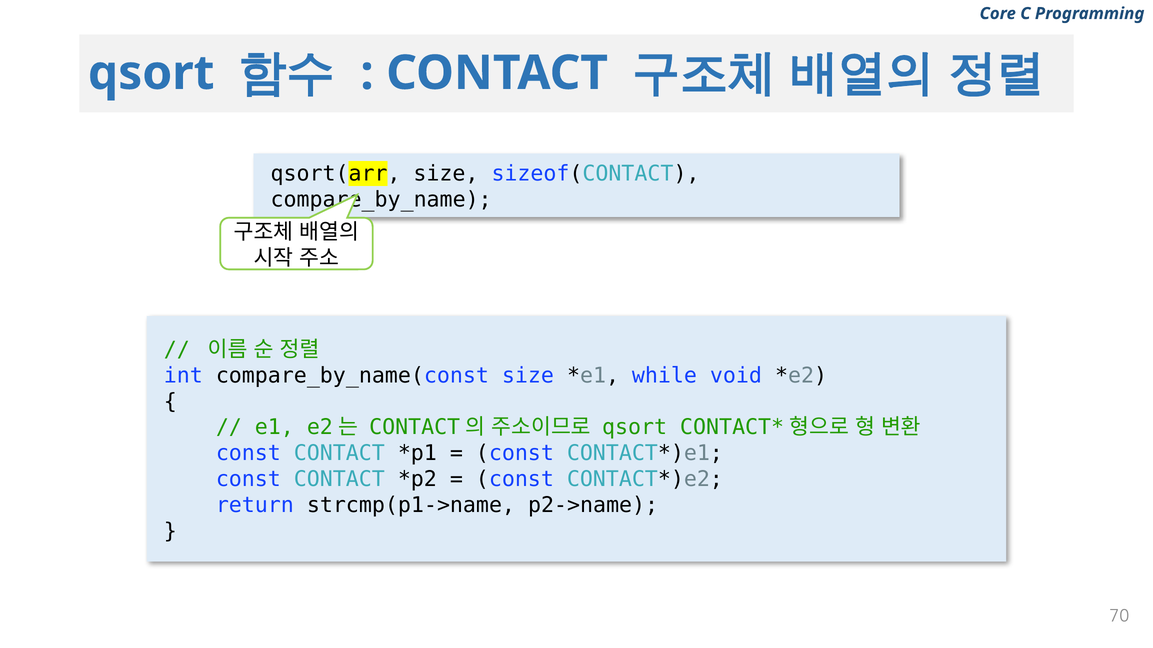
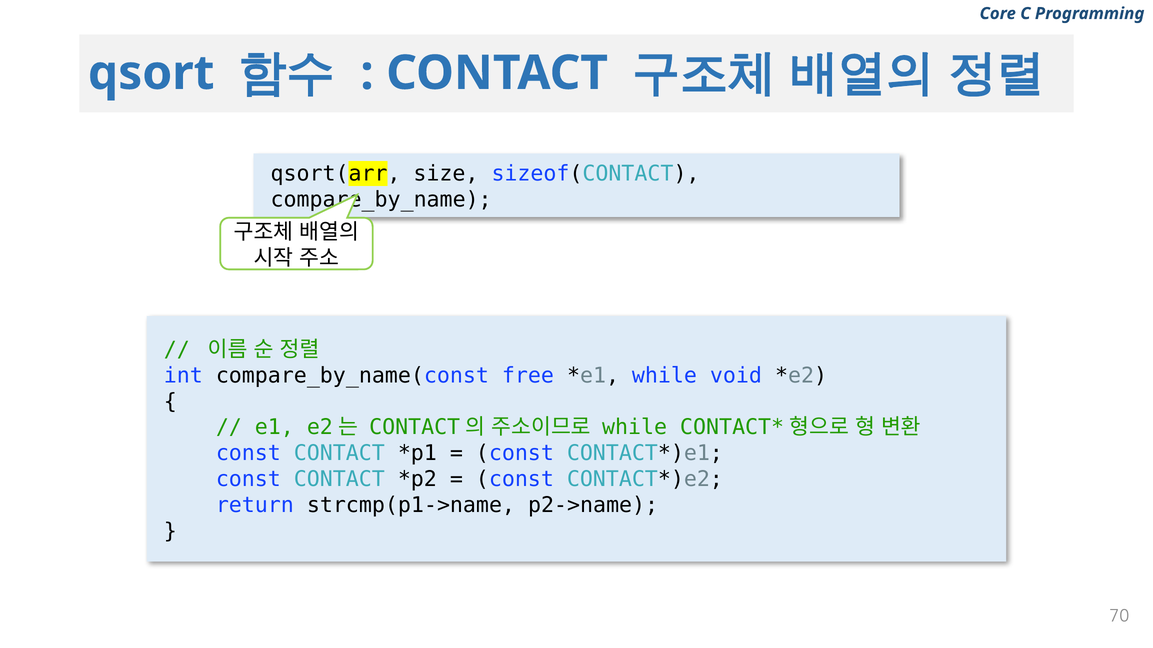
compare_by_name(const size: size -> free
qsort at (635, 428): qsort -> while
